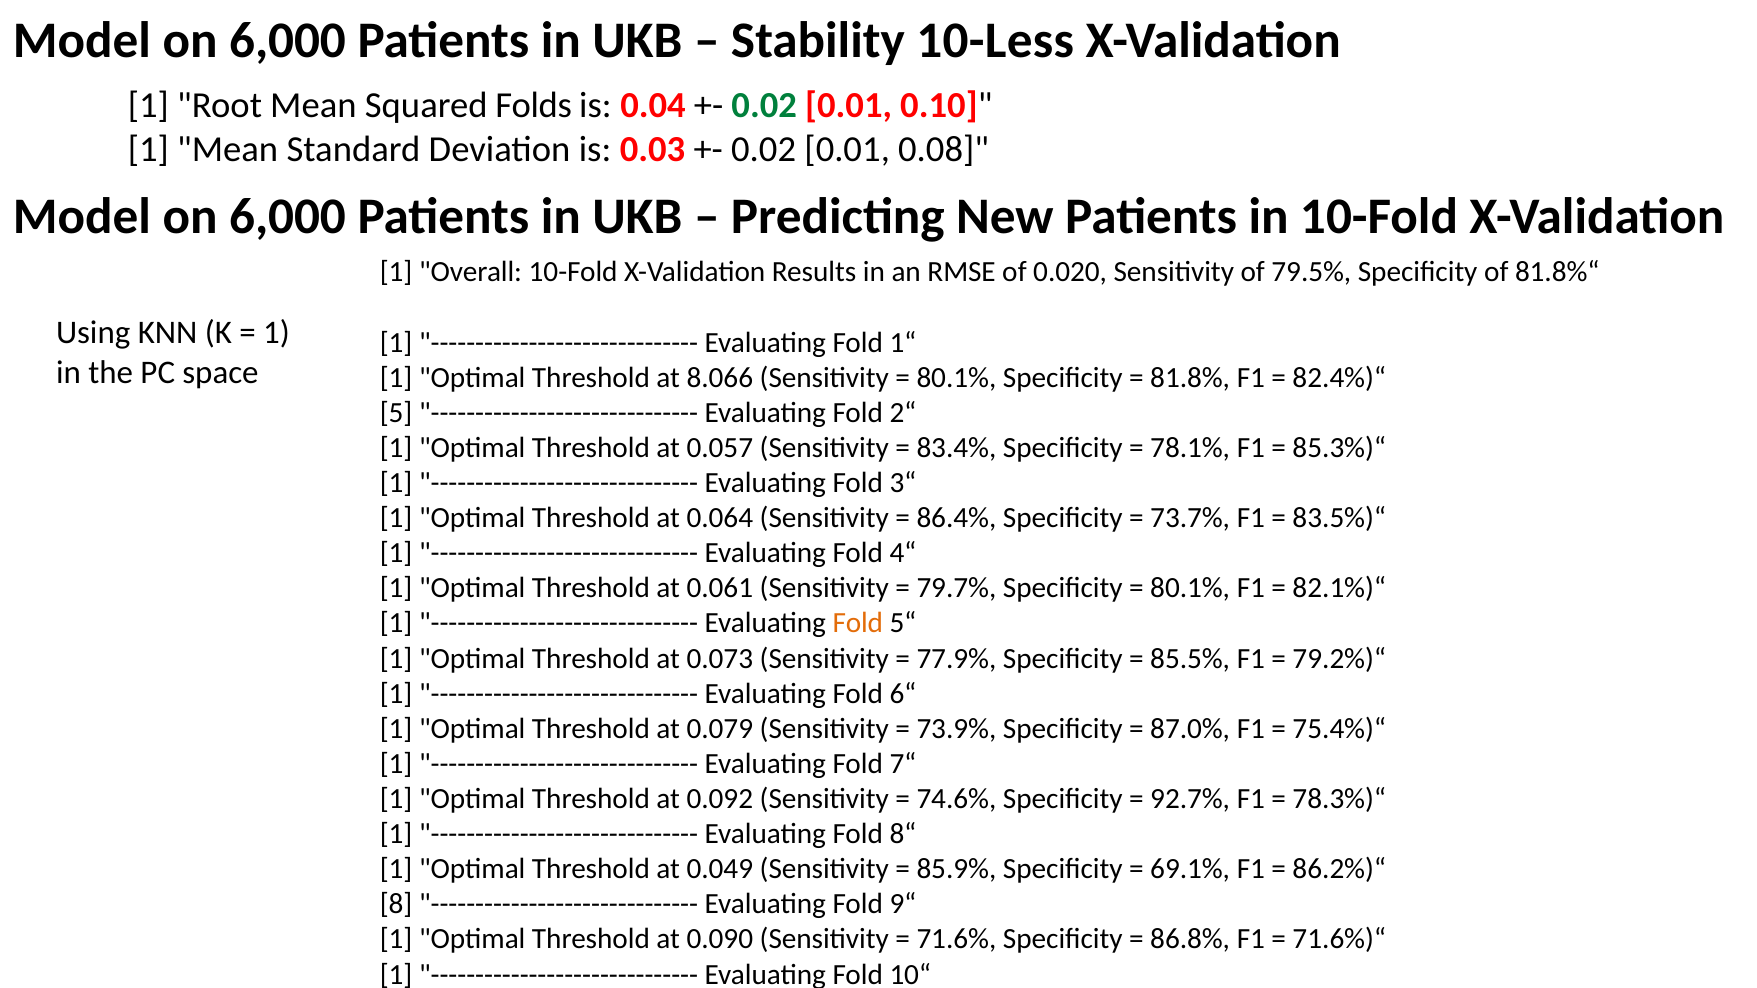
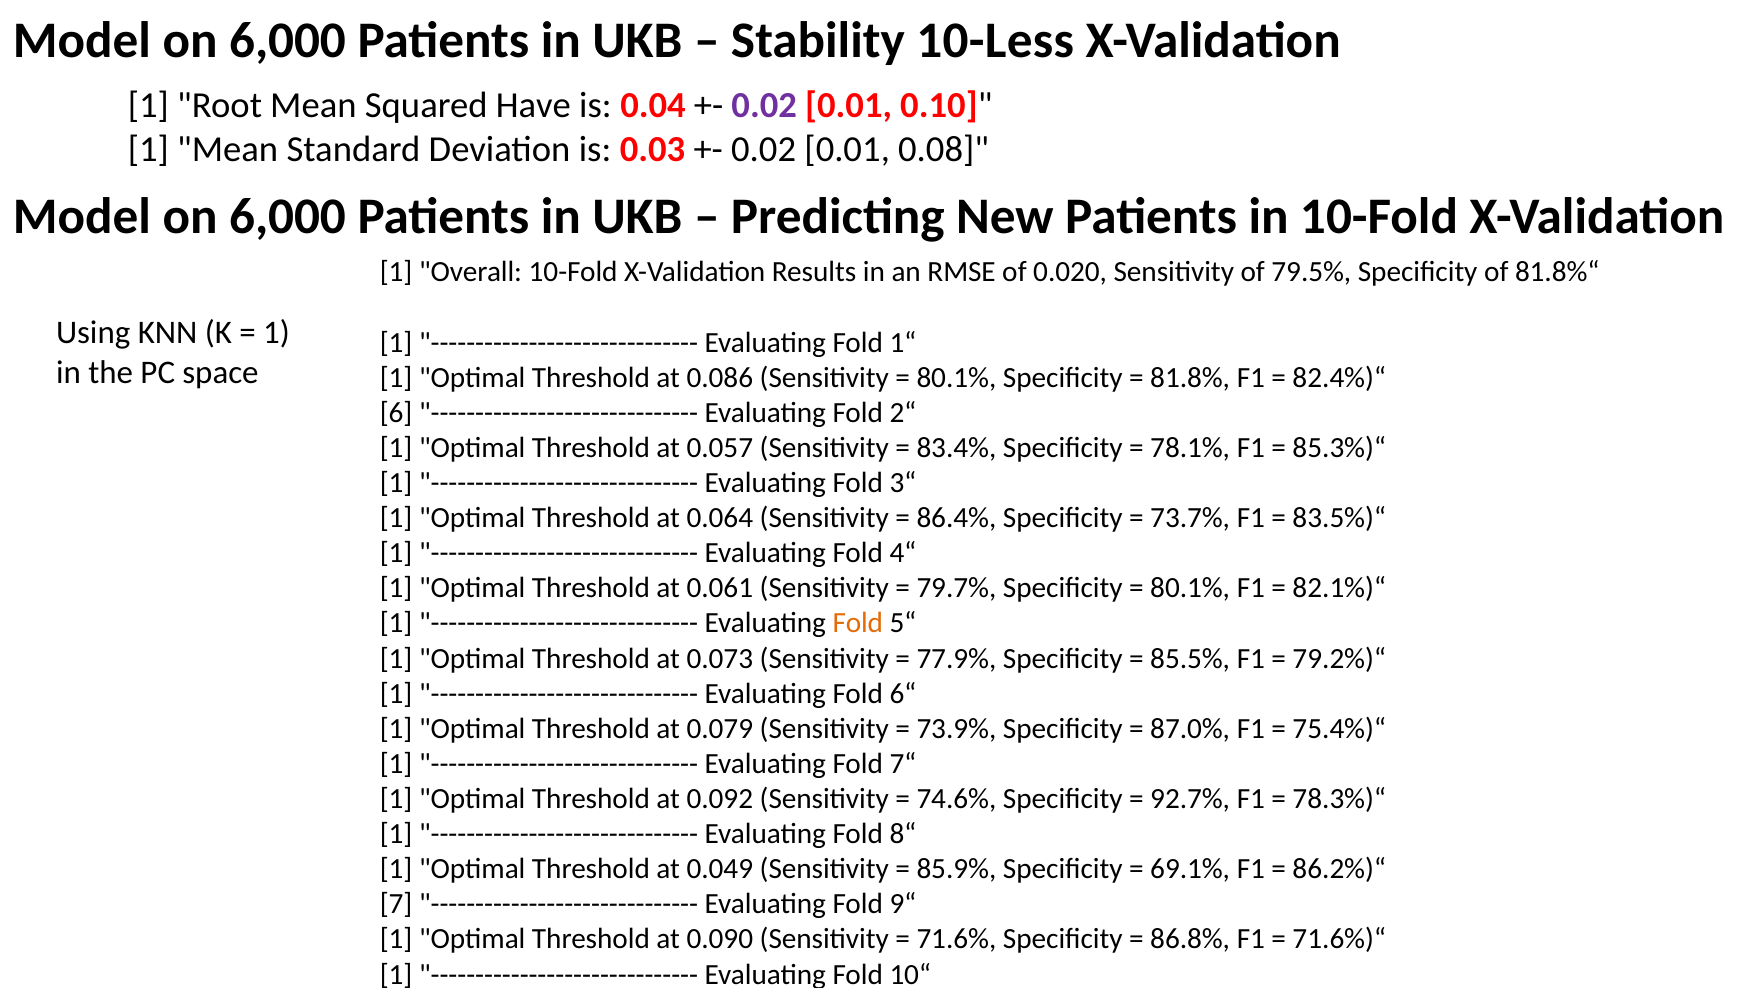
Folds: Folds -> Have
0.02 at (764, 105) colour: green -> purple
8.066: 8.066 -> 0.086
5: 5 -> 6
8: 8 -> 7
